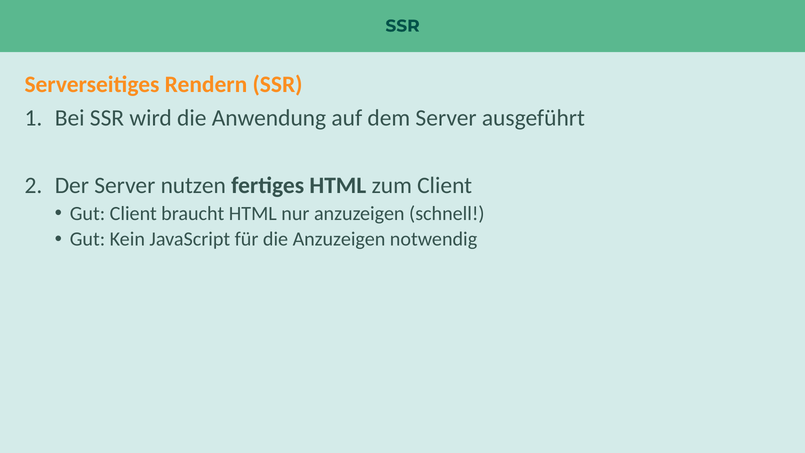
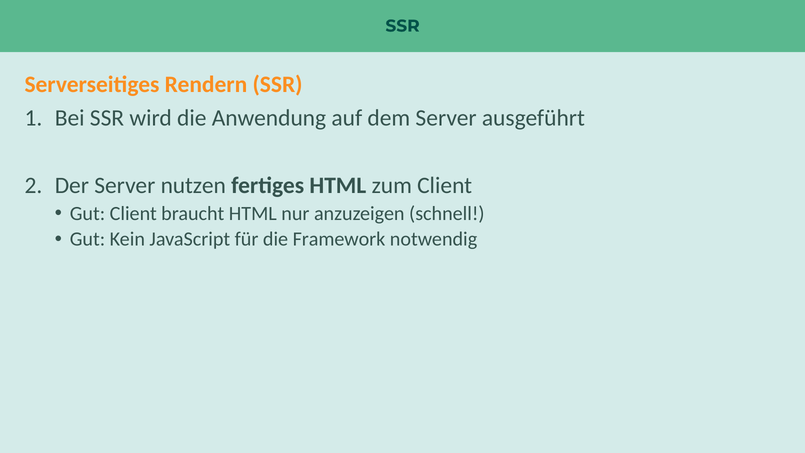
die Anzuzeigen: Anzuzeigen -> Framework
